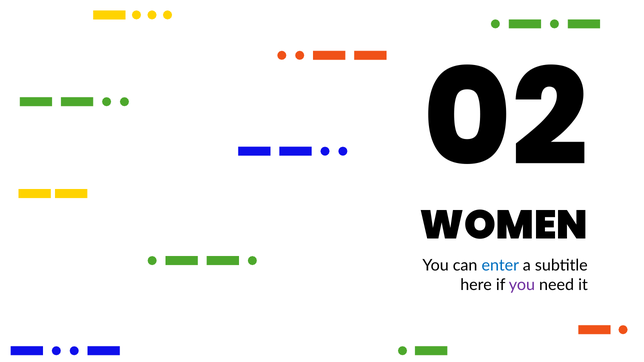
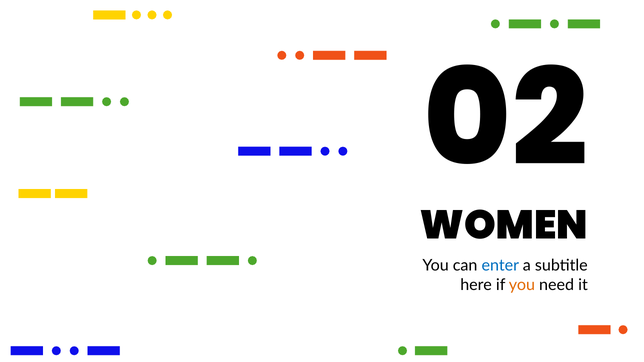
you at (522, 285) colour: purple -> orange
